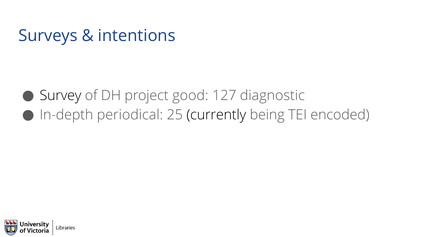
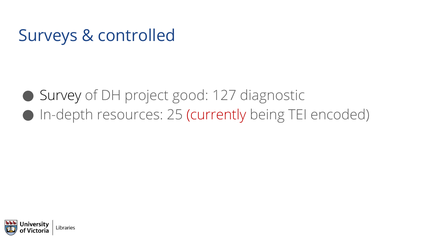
intentions: intentions -> controlled
periodical: periodical -> resources
currently colour: black -> red
